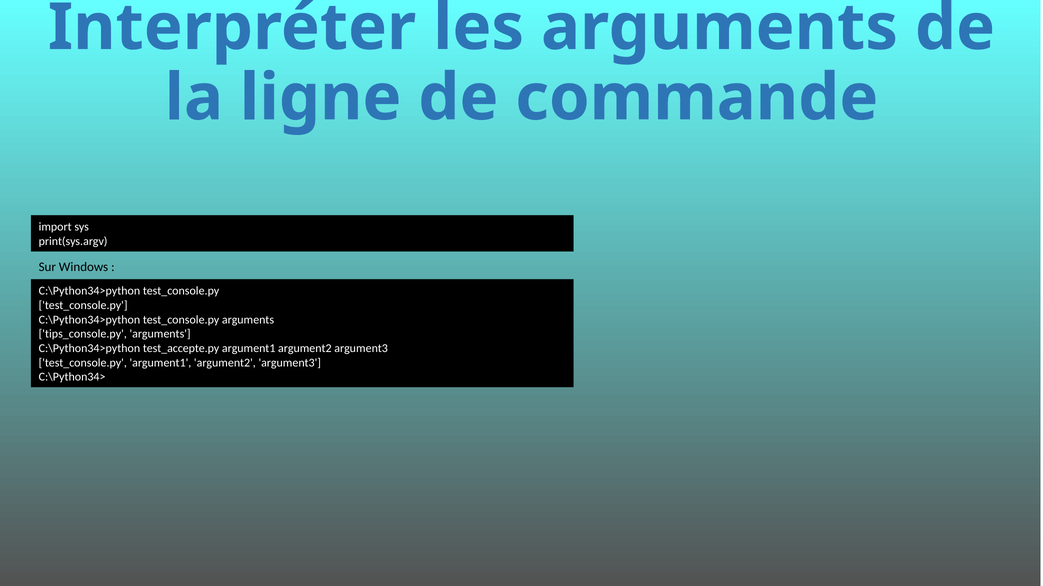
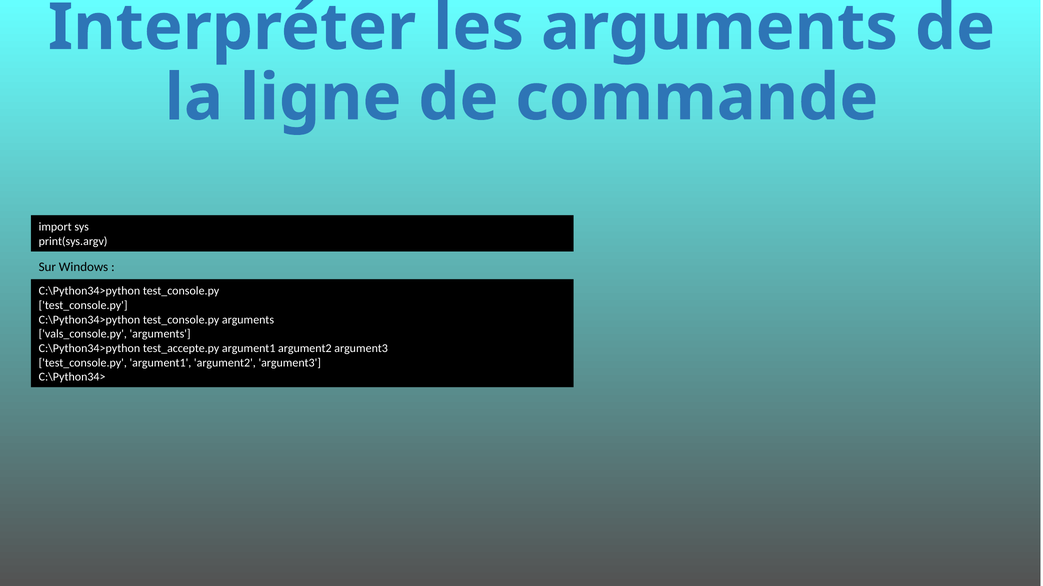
tips_console.py: tips_console.py -> vals_console.py
